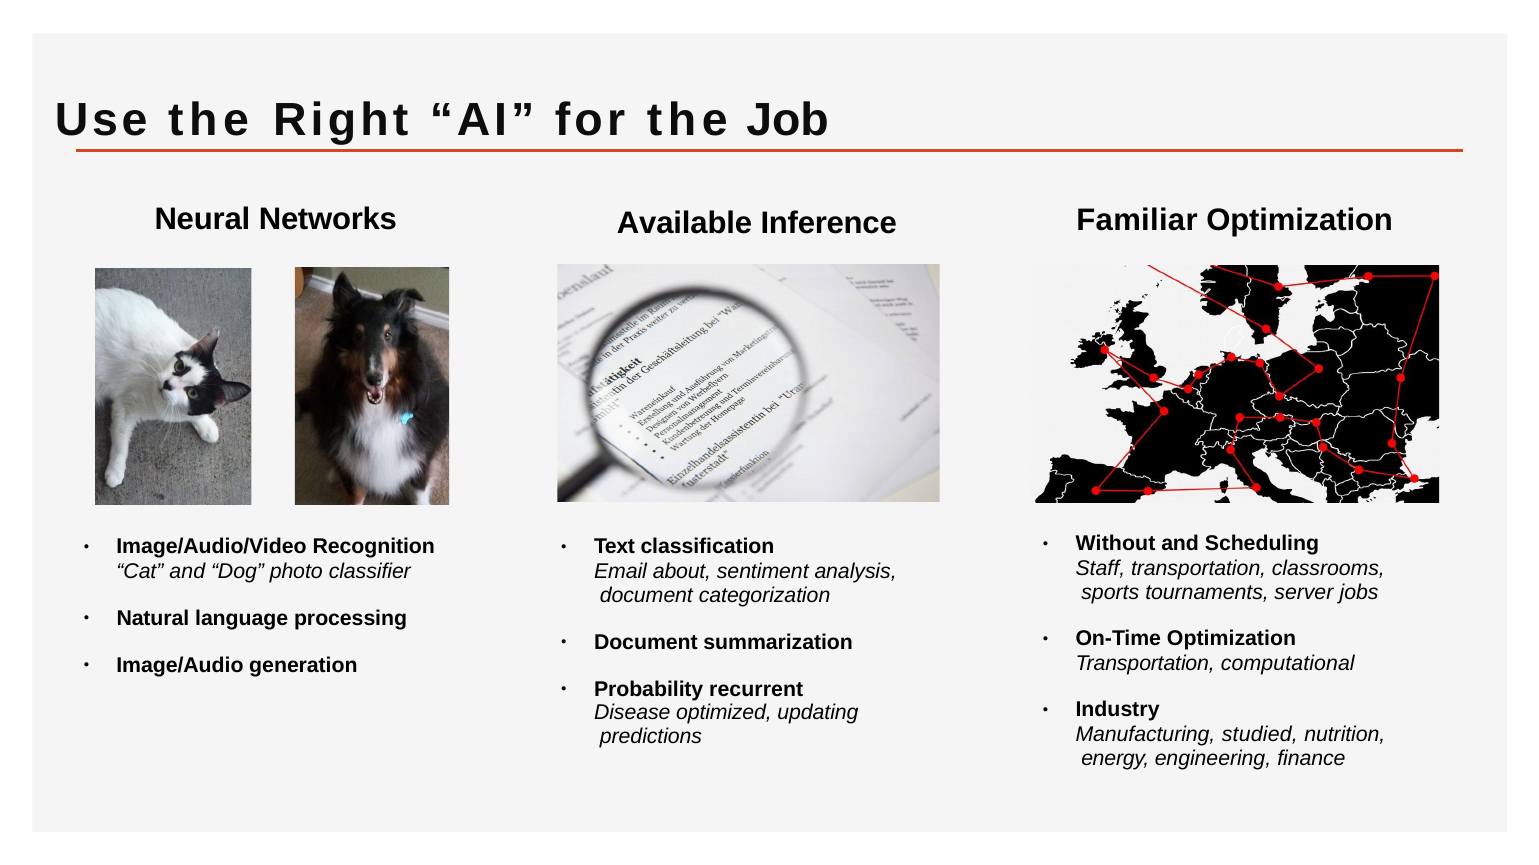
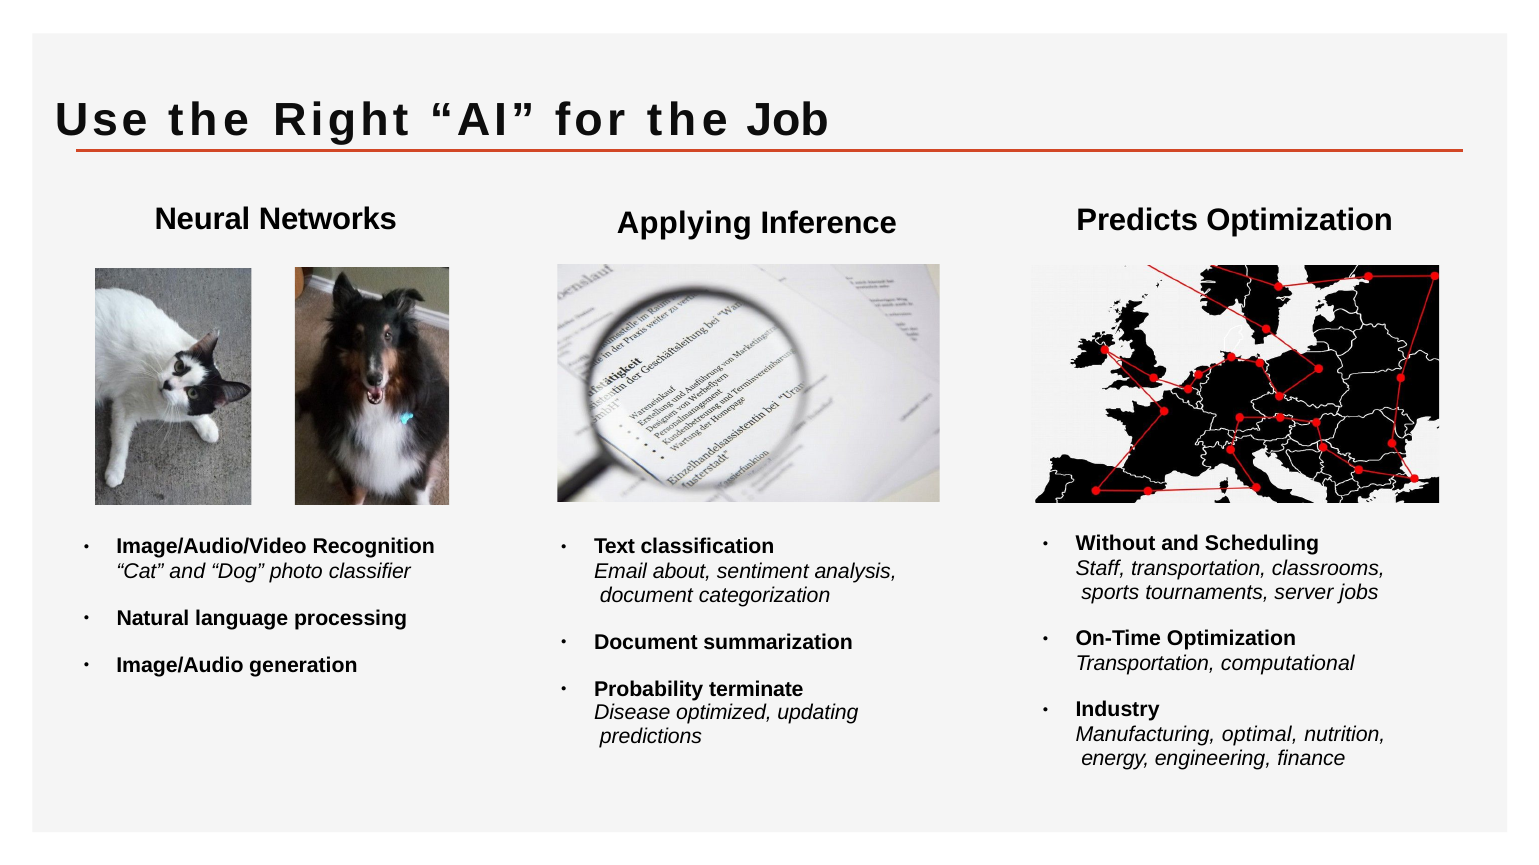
Familiar: Familiar -> Predicts
Available: Available -> Applying
recurrent: recurrent -> terminate
studied: studied -> optimal
